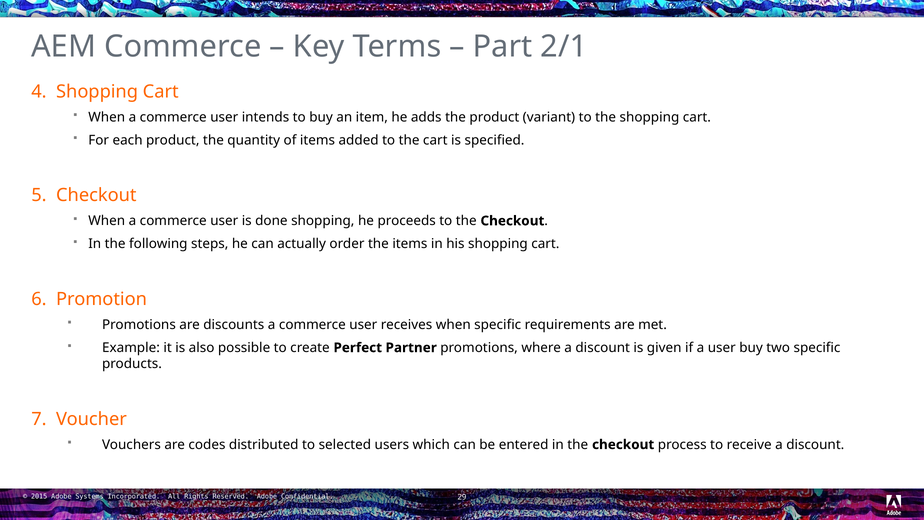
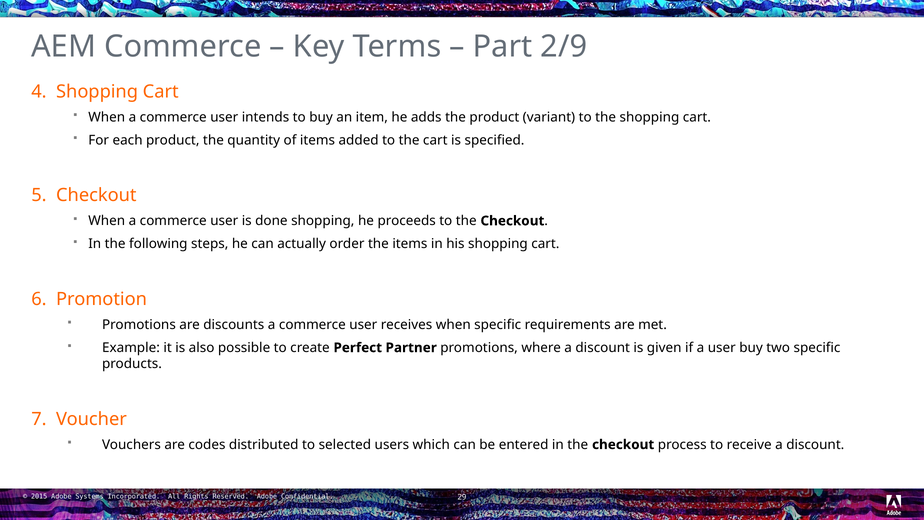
2/1: 2/1 -> 2/9
